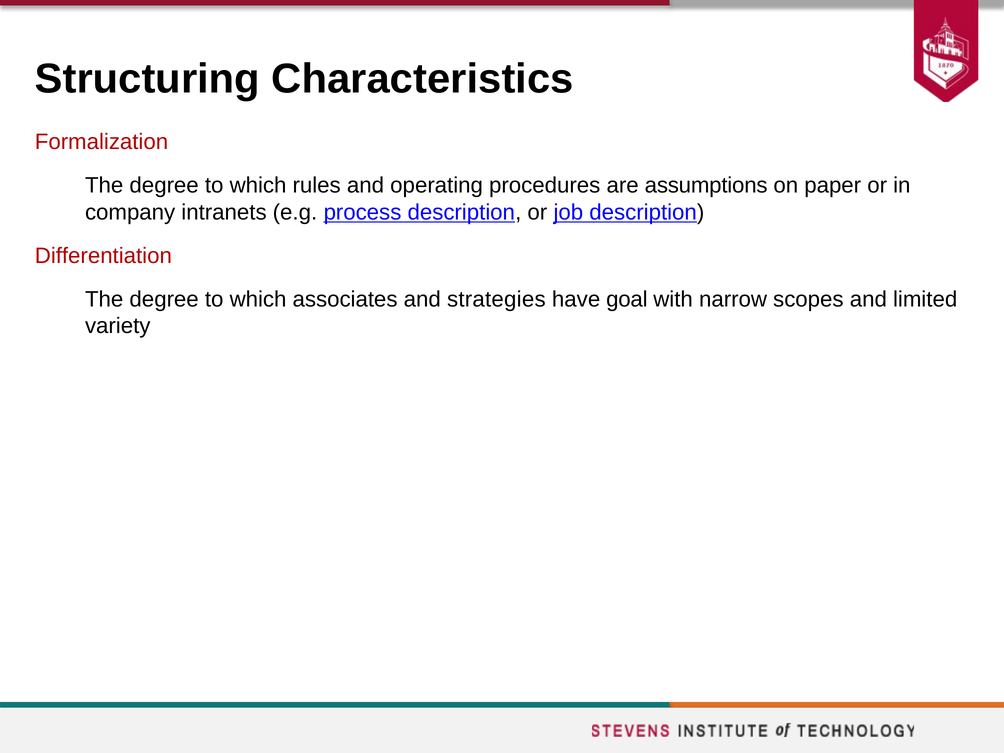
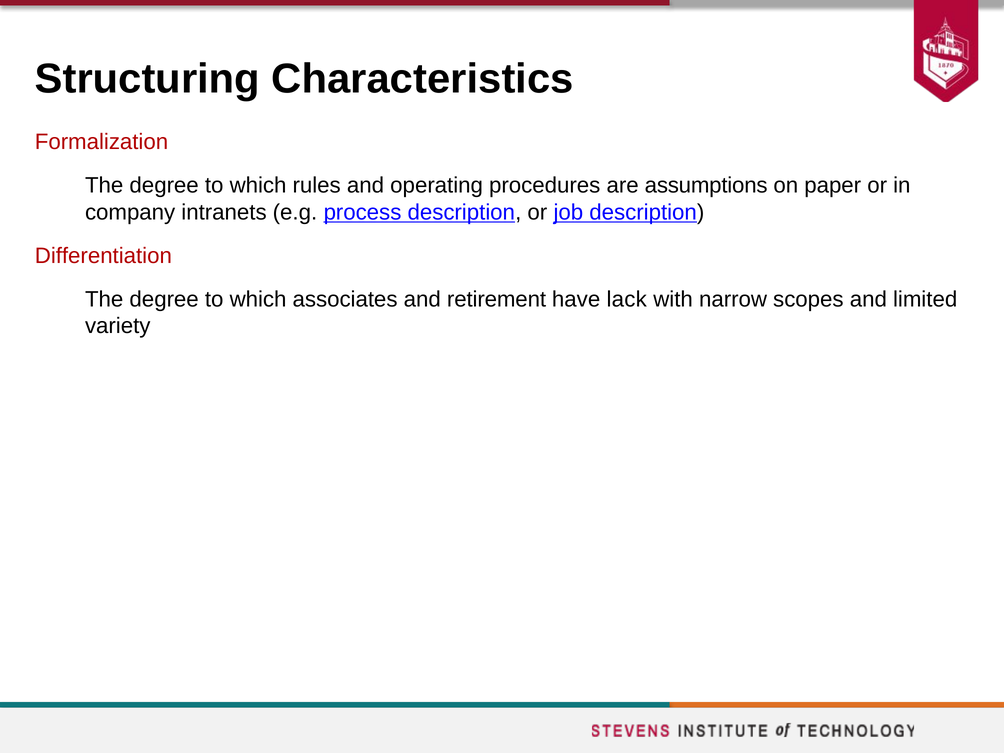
strategies: strategies -> retirement
goal: goal -> lack
